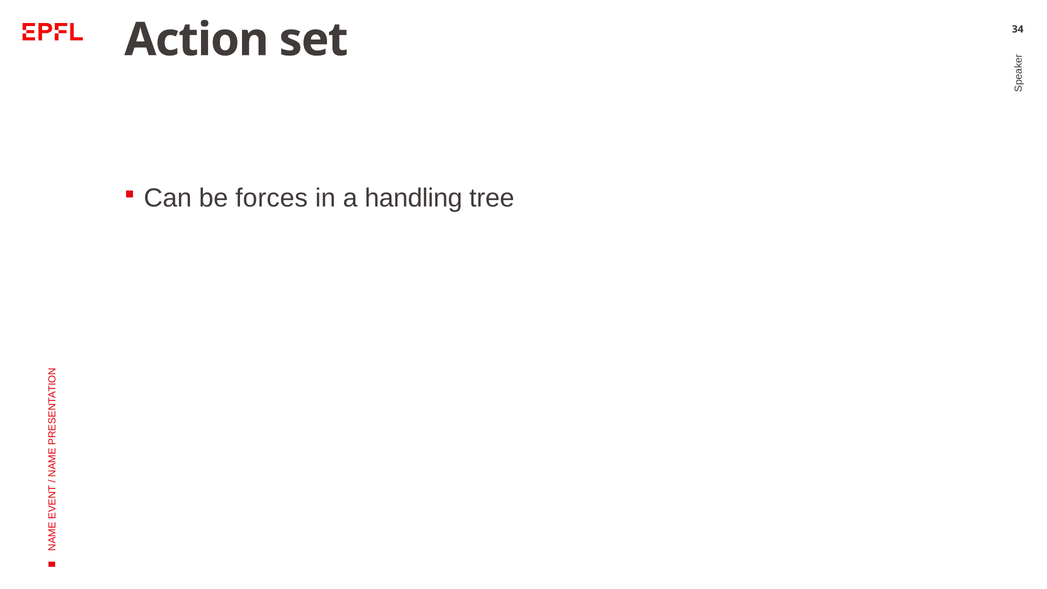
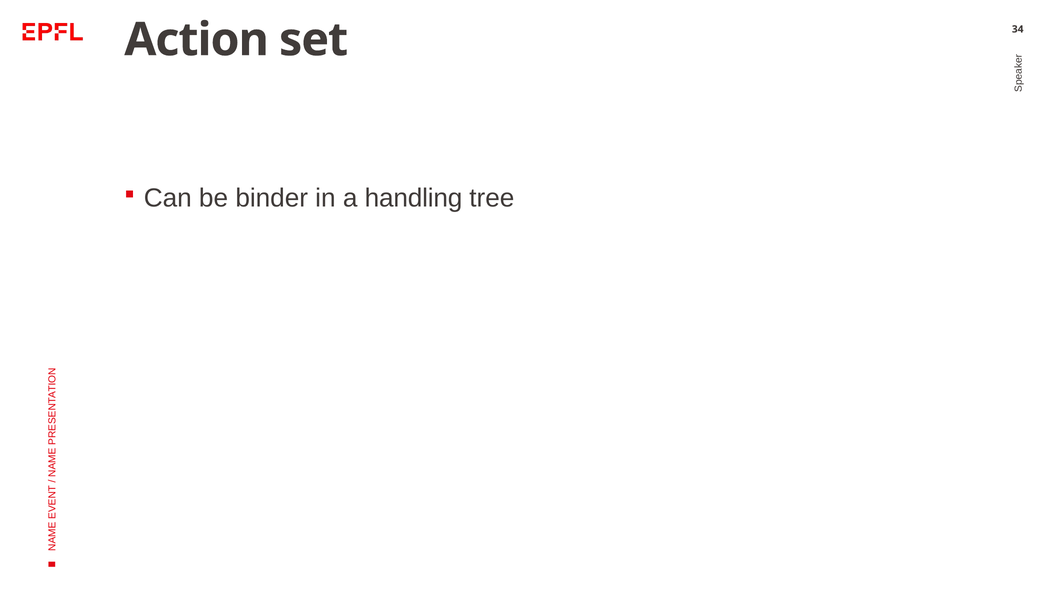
forces: forces -> binder
